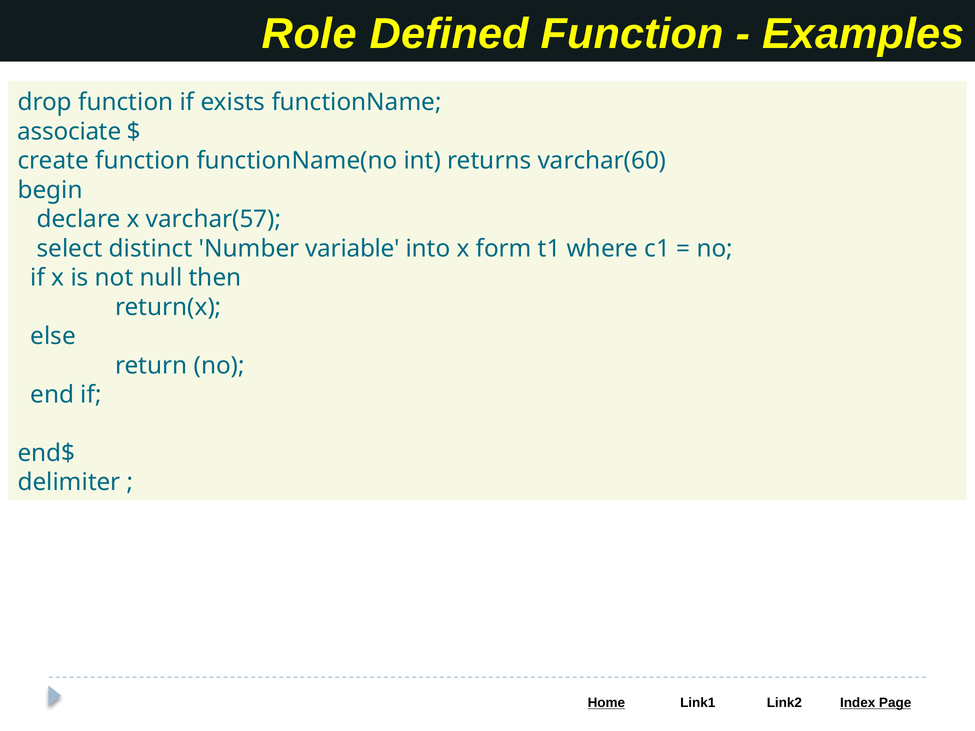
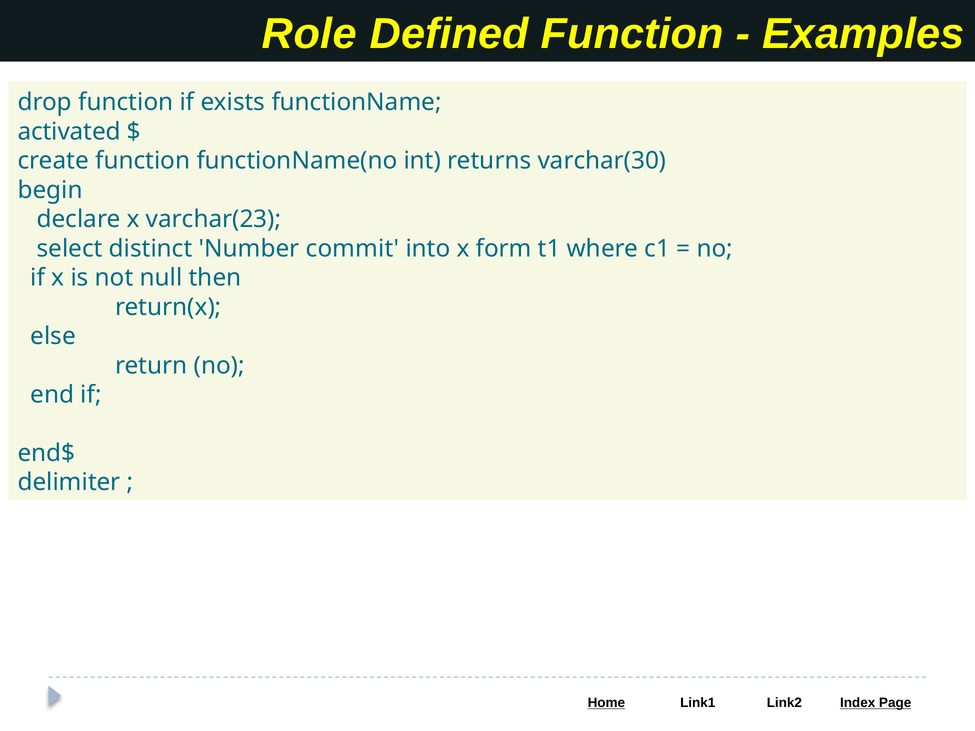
associate: associate -> activated
varchar(60: varchar(60 -> varchar(30
varchar(57: varchar(57 -> varchar(23
variable: variable -> commit
